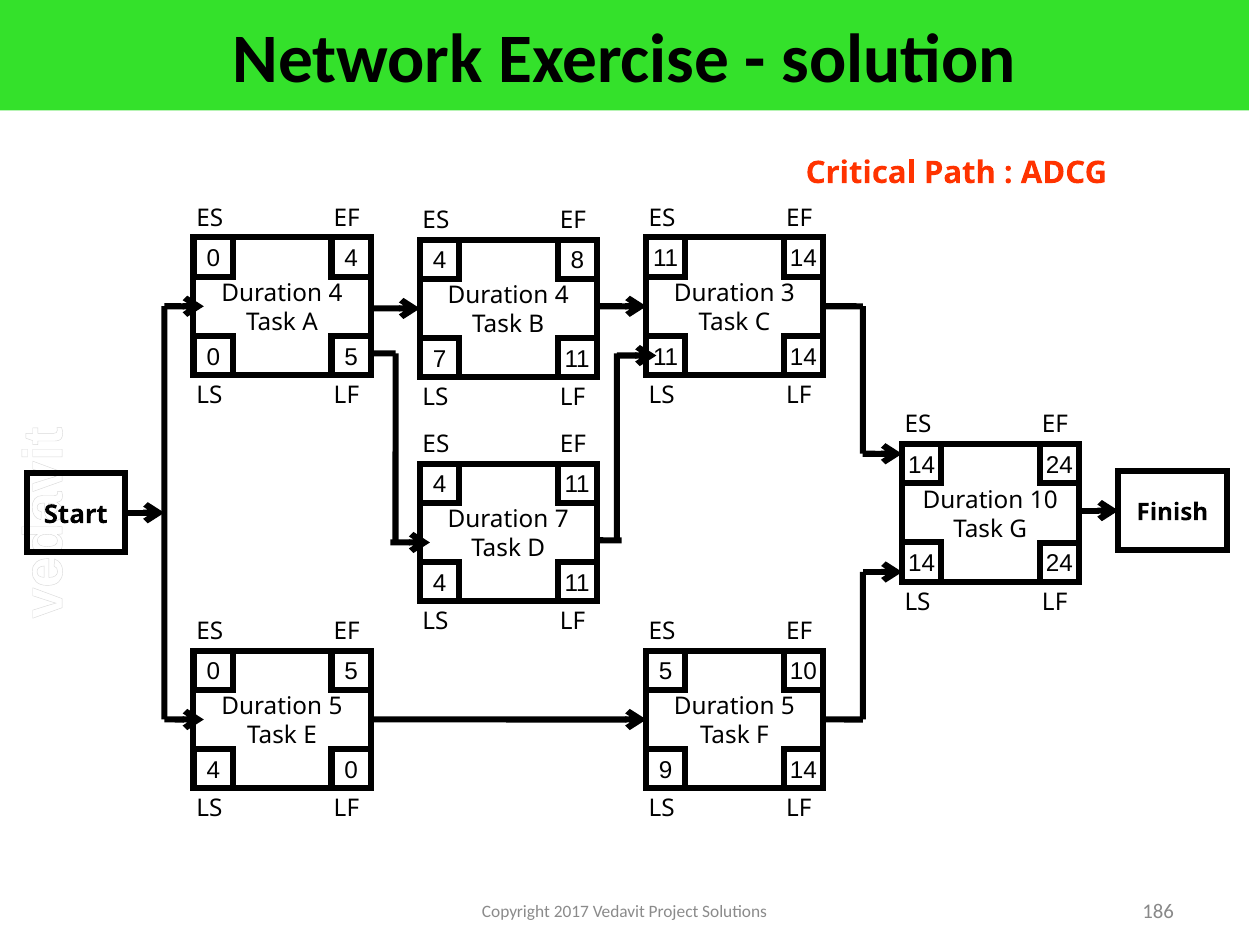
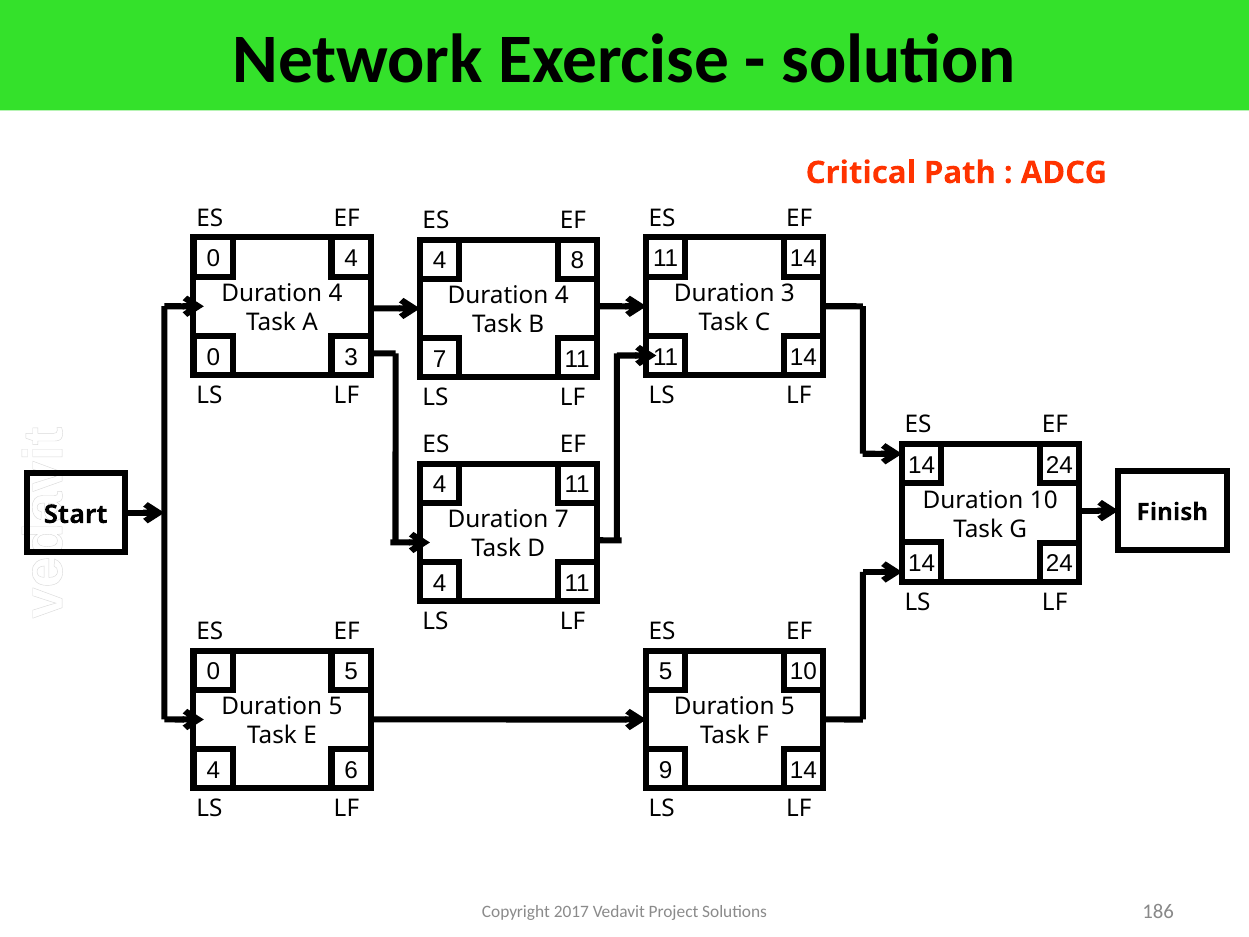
5 at (351, 357): 5 -> 3
4 0: 0 -> 6
